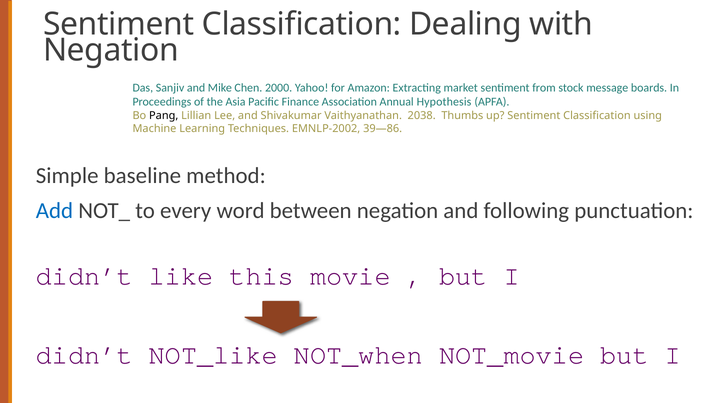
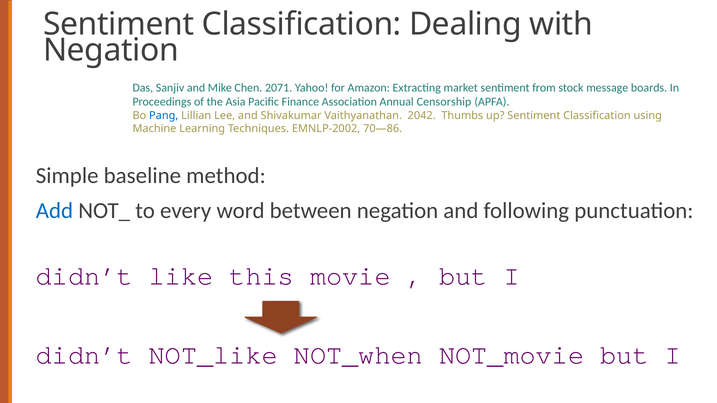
2000: 2000 -> 2071
Hypothesis: Hypothesis -> Censorship
Pang colour: black -> blue
2038: 2038 -> 2042
39—86: 39—86 -> 70—86
